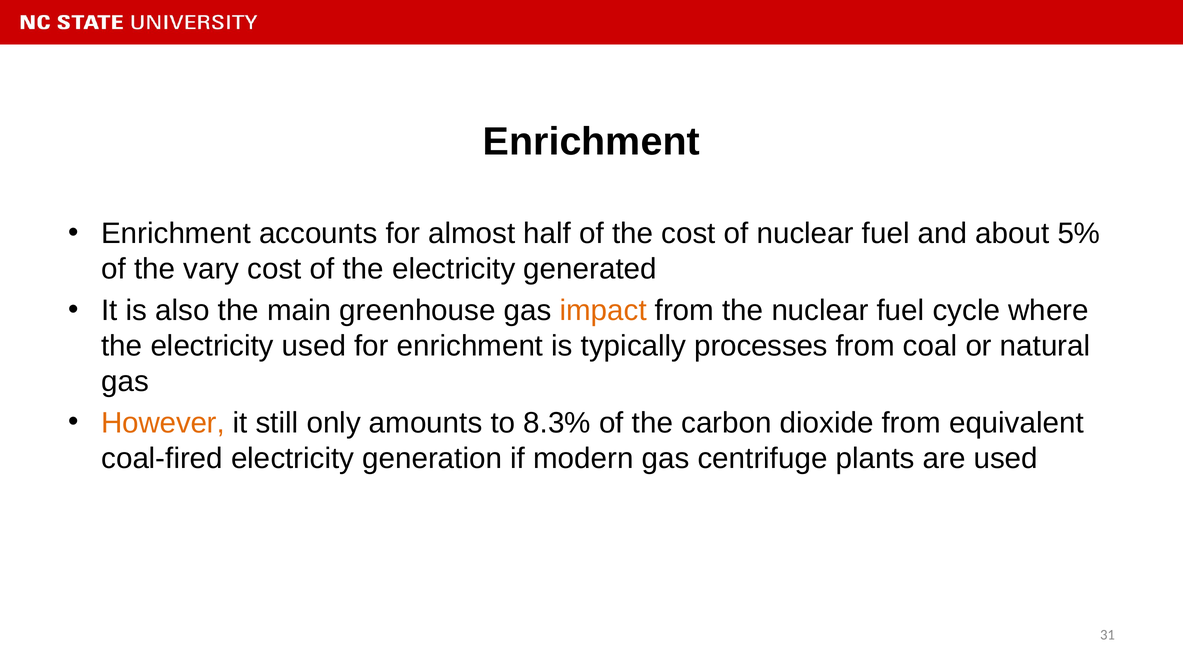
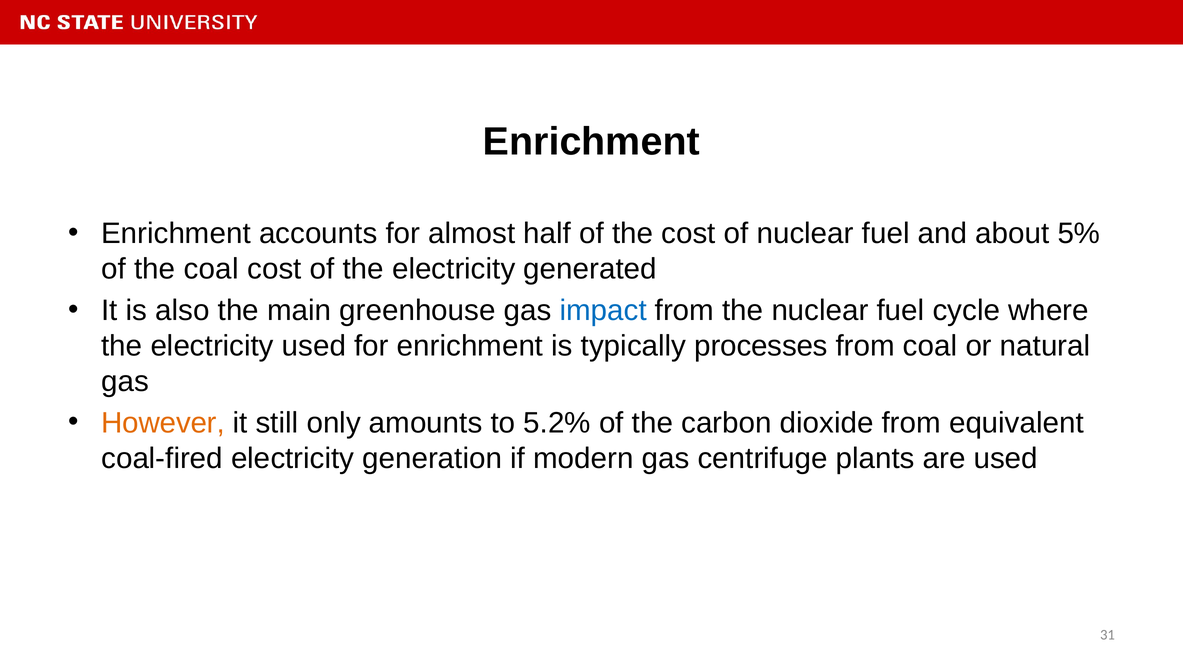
the vary: vary -> coal
impact colour: orange -> blue
8.3%: 8.3% -> 5.2%
